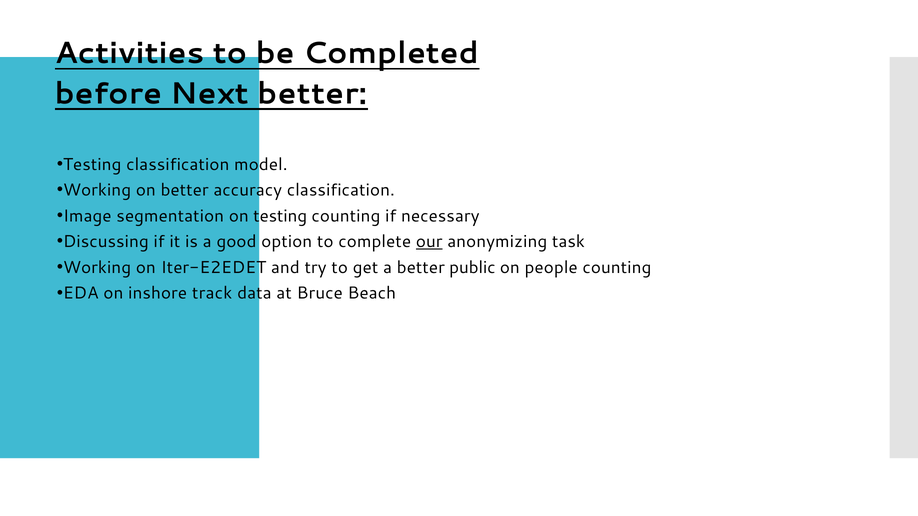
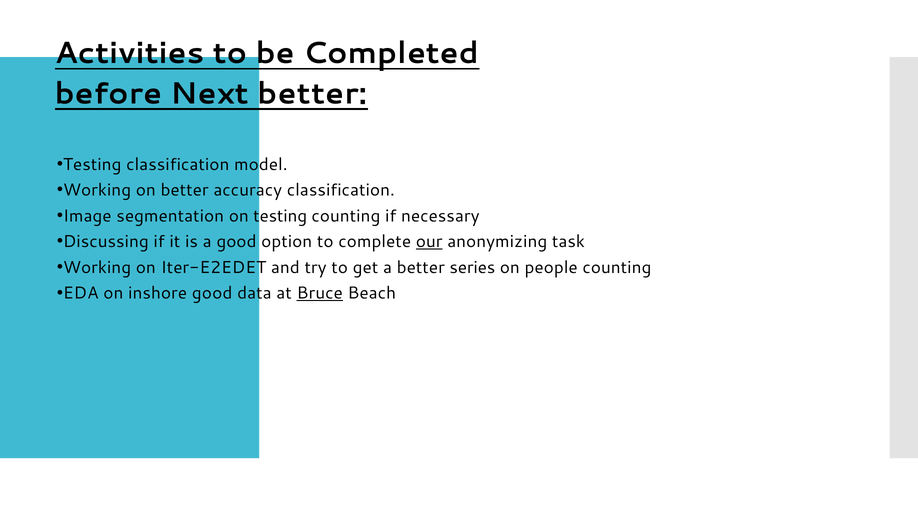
public: public -> series
inshore track: track -> good
Bruce underline: none -> present
